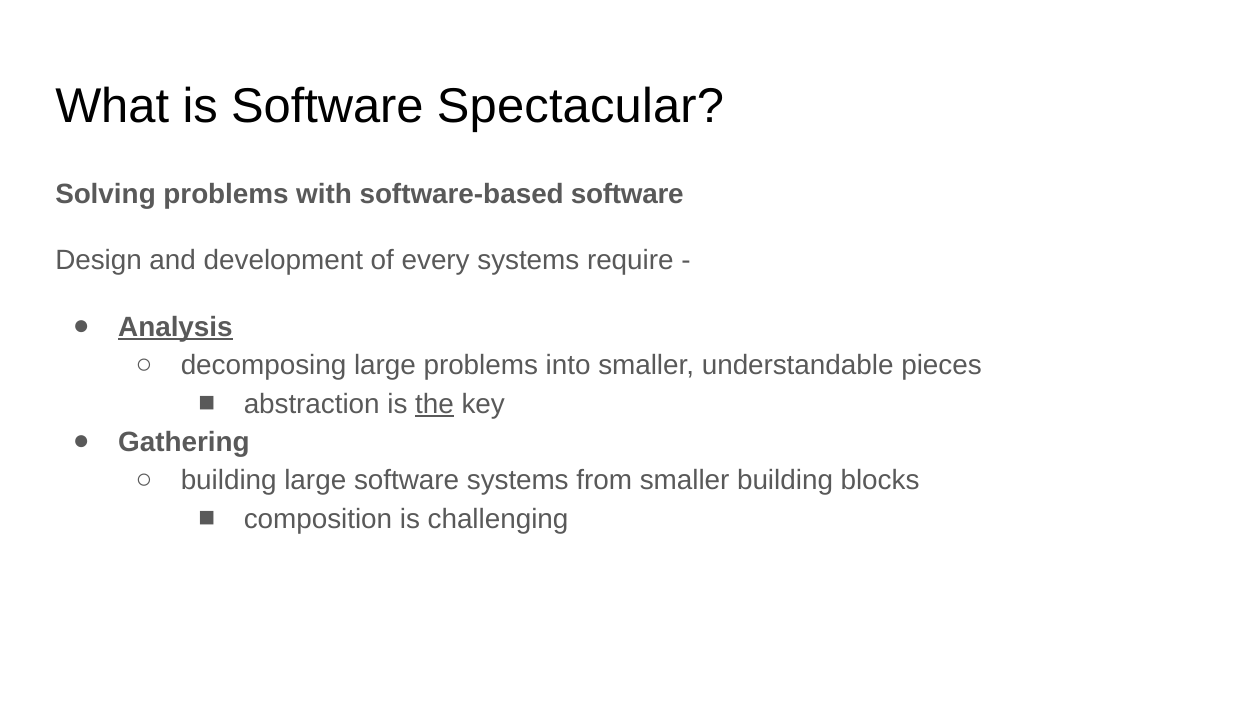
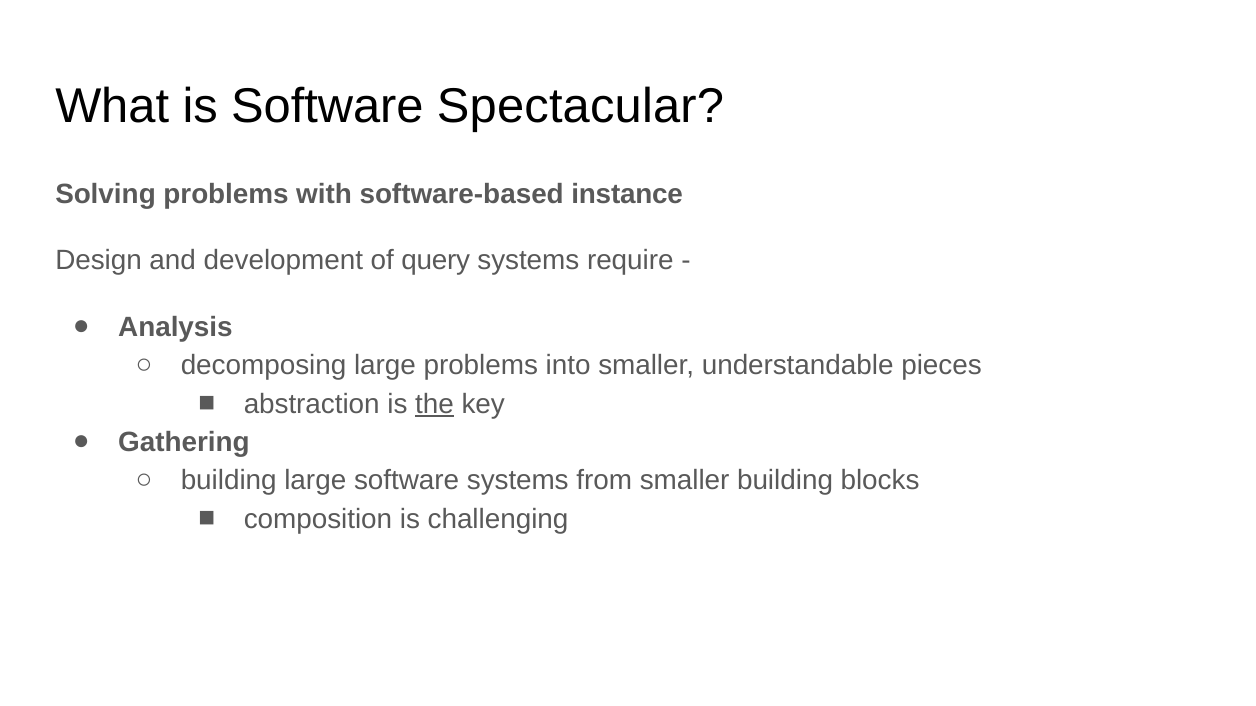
software-based software: software -> instance
every: every -> query
Analysis underline: present -> none
